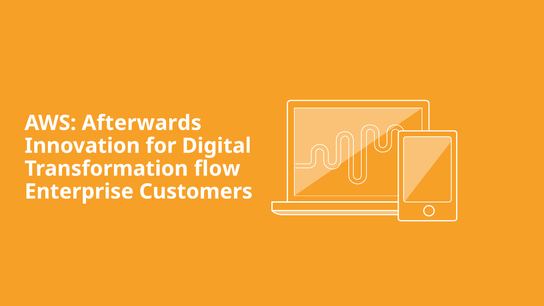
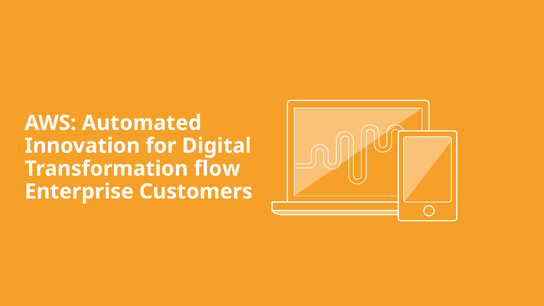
Afterwards: Afterwards -> Automated
